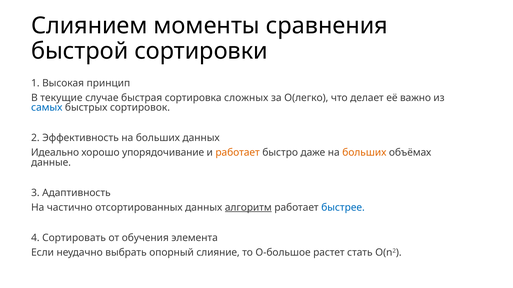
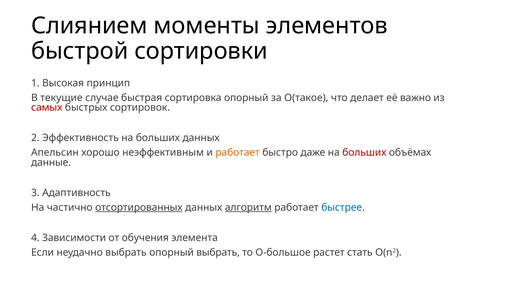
сравнения: сравнения -> элементов
сортировка сложных: сложных -> опорный
O(легко: O(легко -> O(такое
самых colour: blue -> red
Идеально: Идеально -> Апельсин
упорядочивание: упорядочивание -> неэффективным
больших at (364, 153) colour: orange -> red
отсортированных underline: none -> present
Сортировать: Сортировать -> Зависимости
опорный слияние: слияние -> выбрать
